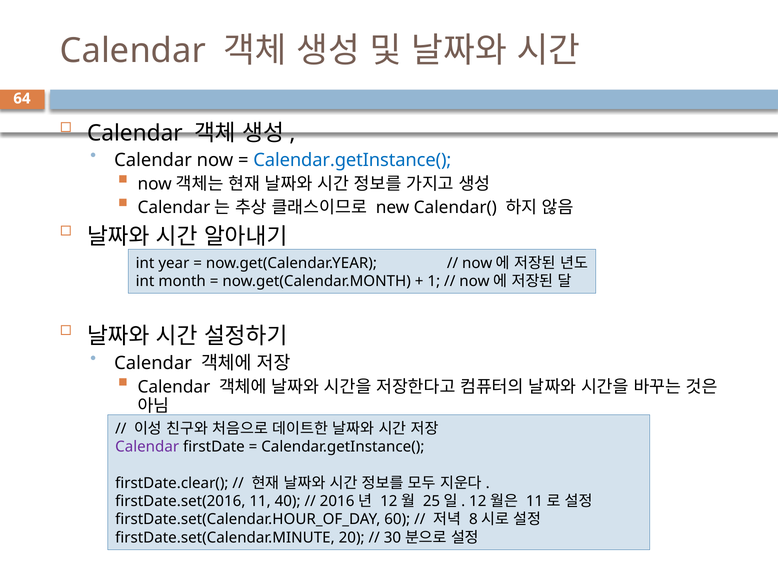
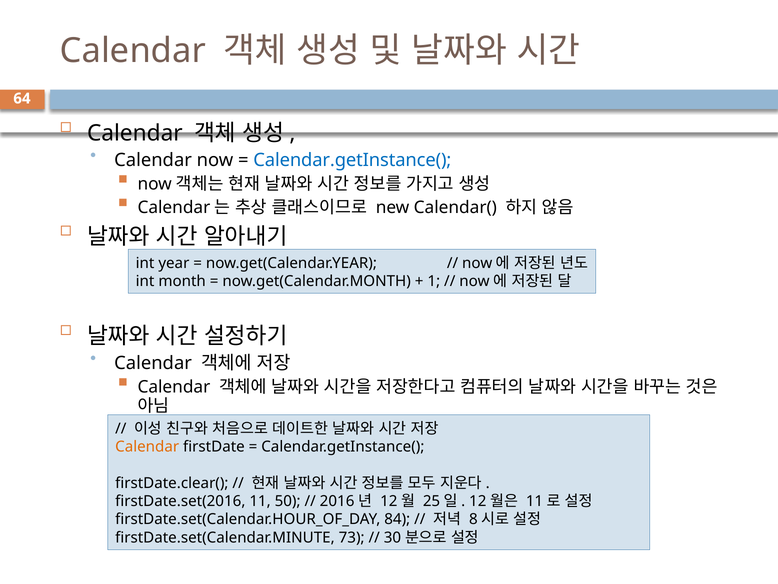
Calendar at (147, 446) colour: purple -> orange
40: 40 -> 50
60: 60 -> 84
20: 20 -> 73
